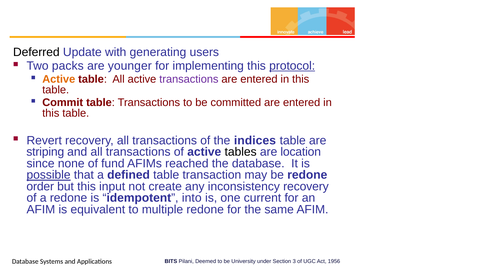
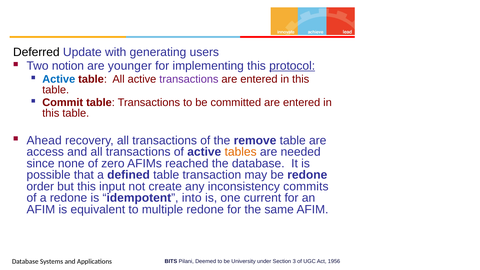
packs: packs -> notion
Active at (59, 79) colour: orange -> blue
Revert: Revert -> Ahead
indices: indices -> remove
striping: striping -> access
tables colour: black -> orange
location: location -> needed
fund: fund -> zero
possible underline: present -> none
inconsistency recovery: recovery -> commits
